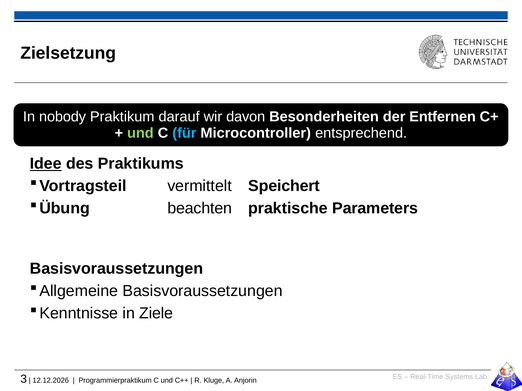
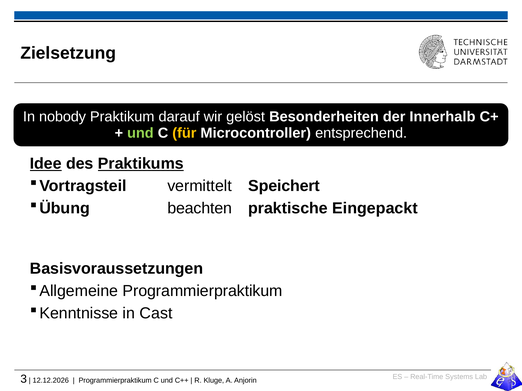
davon: davon -> gelöst
Entfernen: Entfernen -> Innerhalb
für colour: light blue -> yellow
Praktikums underline: none -> present
Parameters: Parameters -> Eingepackt
Basisvoraussetzungen at (203, 291): Basisvoraussetzungen -> Programmierpraktikum
Ziele: Ziele -> Cast
